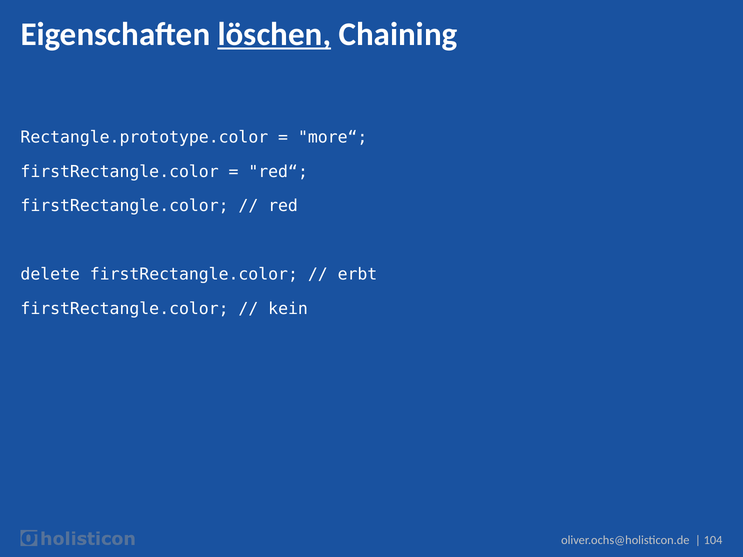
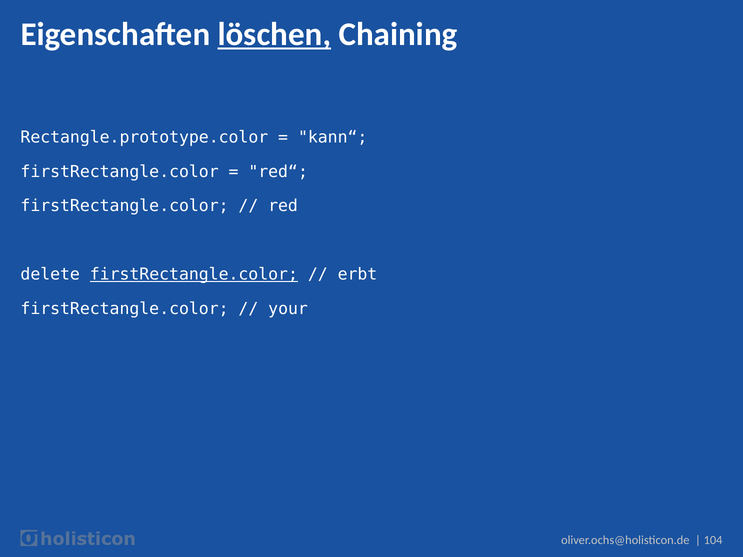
more“: more“ -> kann“
firstRectangle.color at (194, 274) underline: none -> present
kein: kein -> your
